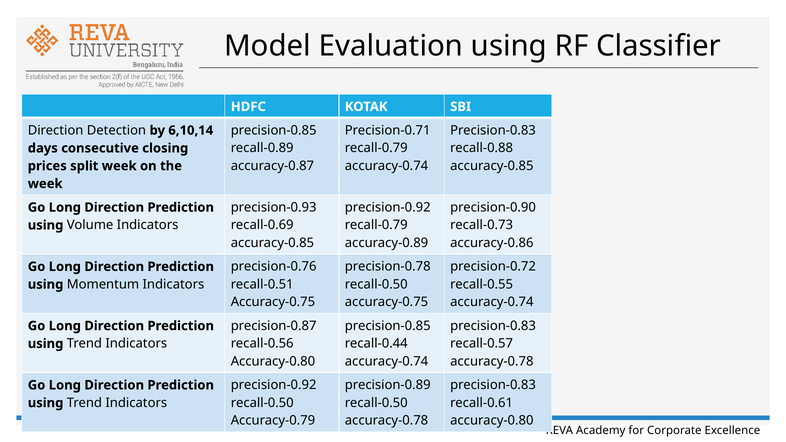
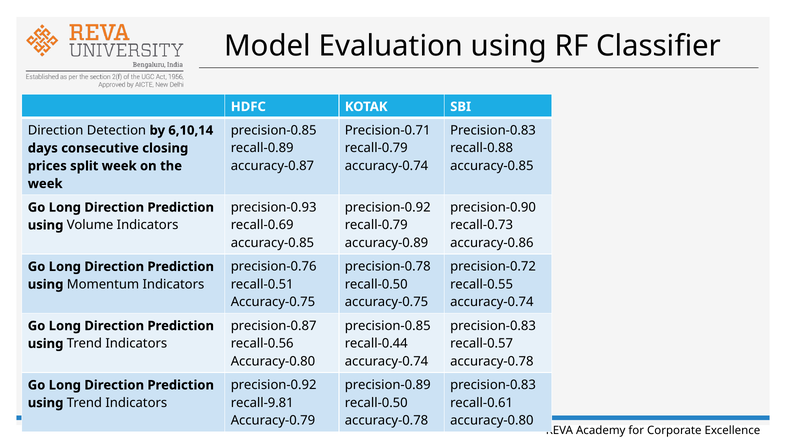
recall-0.50 at (262, 403): recall-0.50 -> recall-9.81
